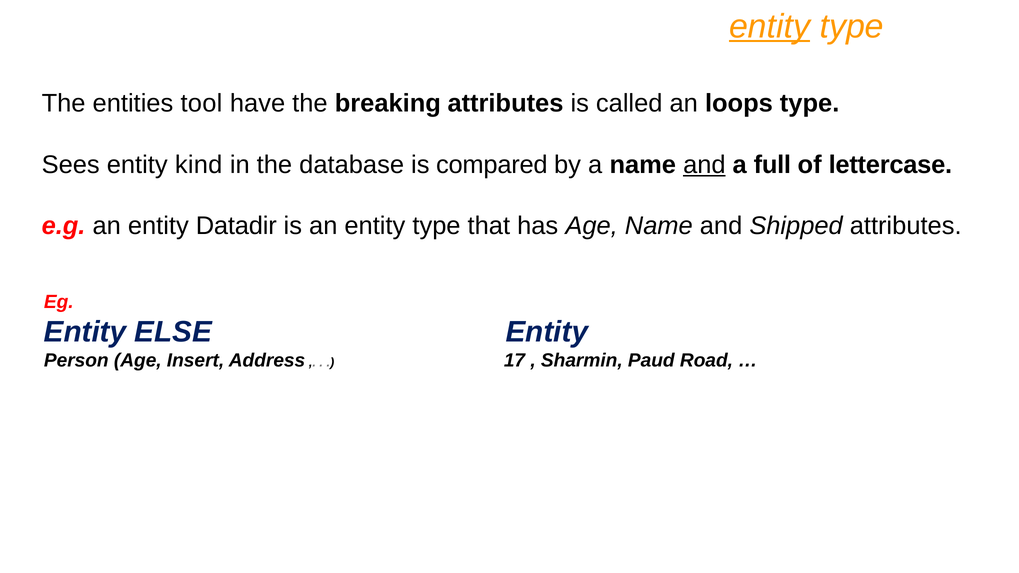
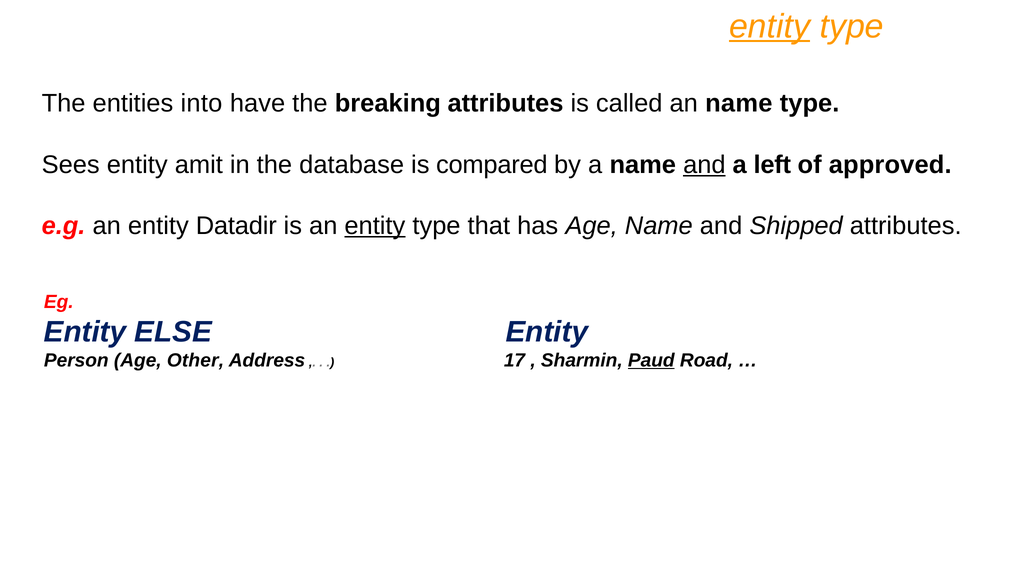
tool: tool -> into
an loops: loops -> name
kind: kind -> amit
full: full -> left
lettercase: lettercase -> approved
entity at (375, 226) underline: none -> present
Insert: Insert -> Other
Paud underline: none -> present
